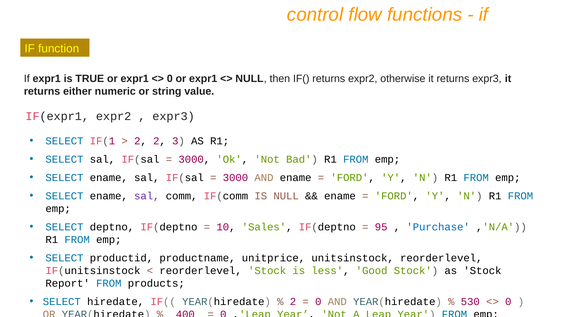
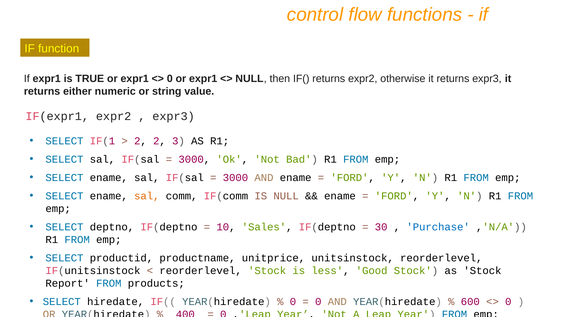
sal at (147, 196) colour: purple -> orange
95: 95 -> 30
2 at (293, 301): 2 -> 0
530: 530 -> 600
